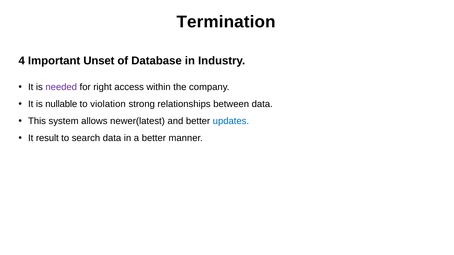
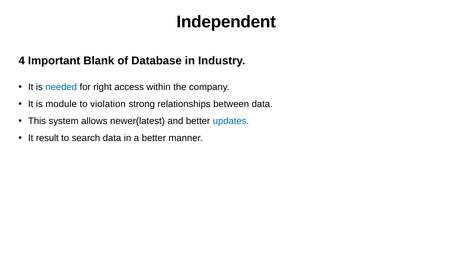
Termination: Termination -> Independent
Unset: Unset -> Blank
needed colour: purple -> blue
nullable: nullable -> module
